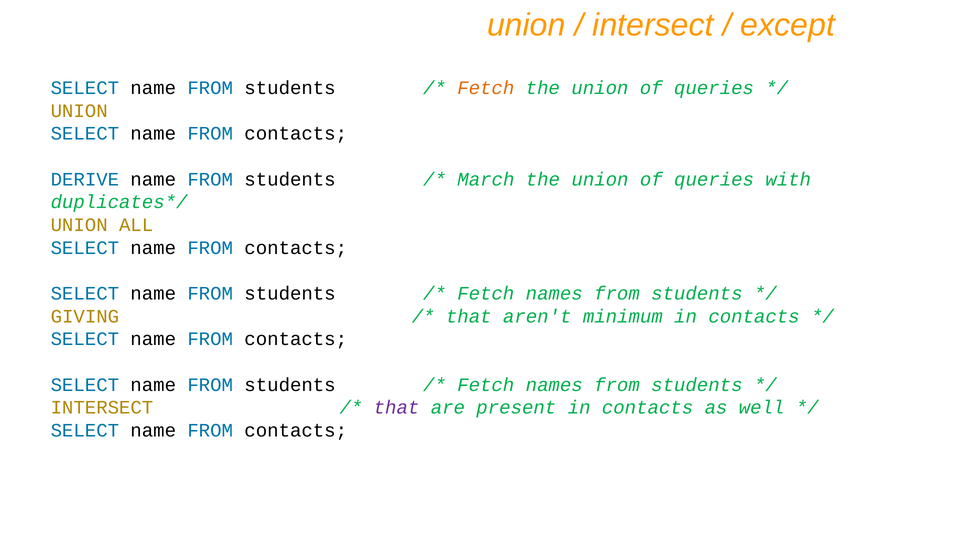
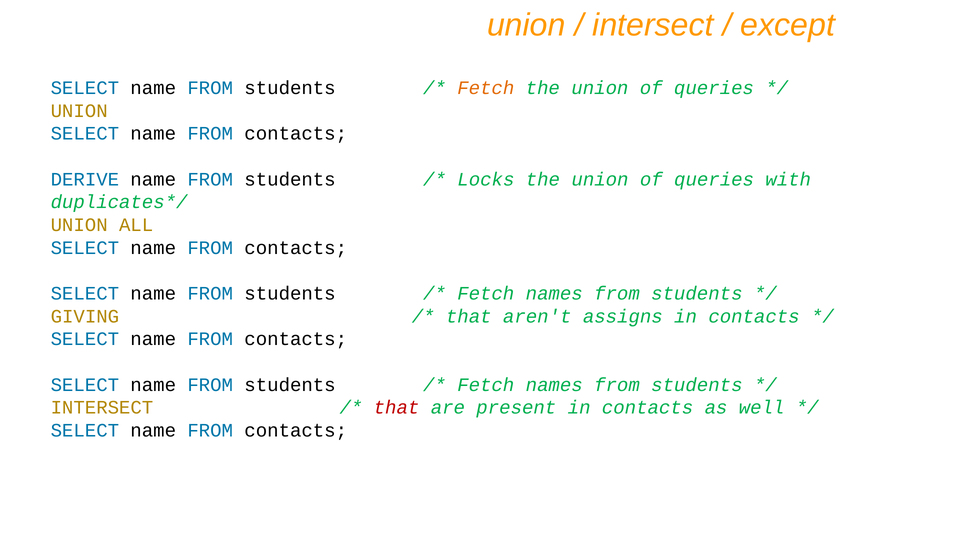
March: March -> Locks
minimum: minimum -> assigns
that at (397, 408) colour: purple -> red
